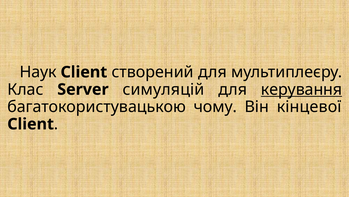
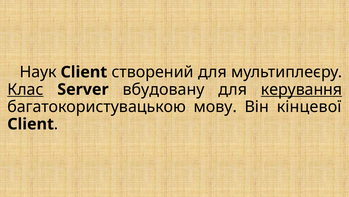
Клас underline: none -> present
симуляцій: симуляцій -> вбудовану
чому: чому -> мову
